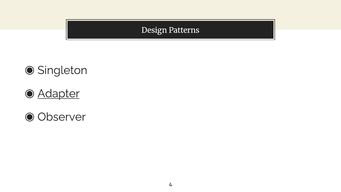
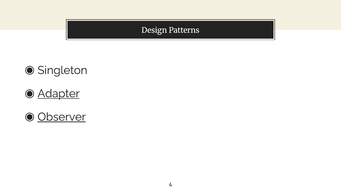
Observer underline: none -> present
